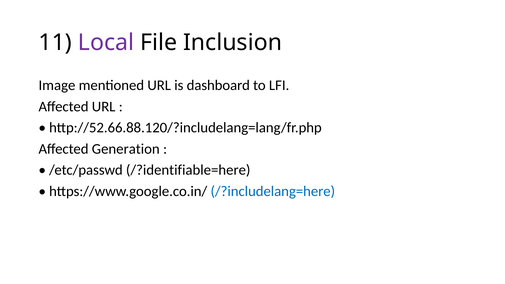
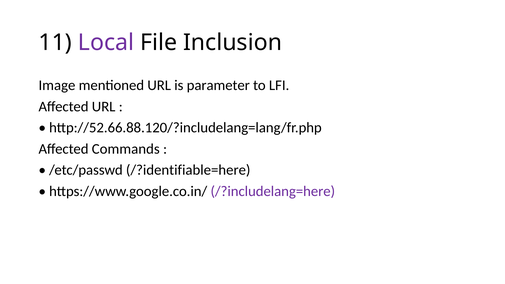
dashboard: dashboard -> parameter
Generation: Generation -> Commands
/?includelang=here colour: blue -> purple
